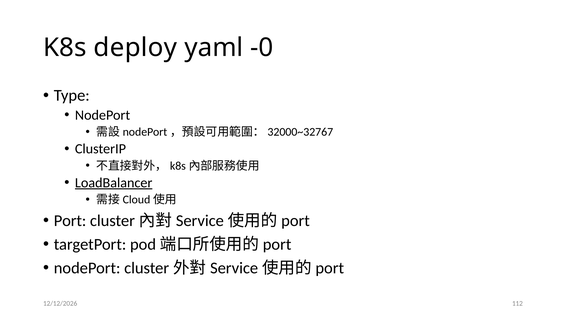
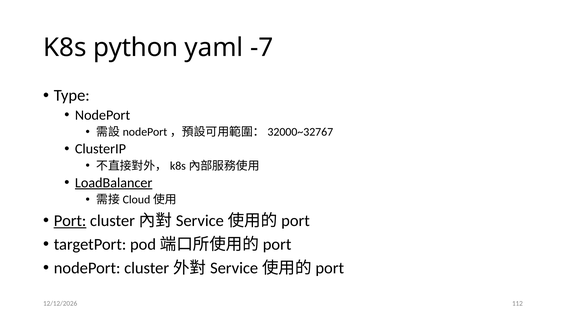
deploy: deploy -> python
-0: -0 -> -7
Port underline: none -> present
